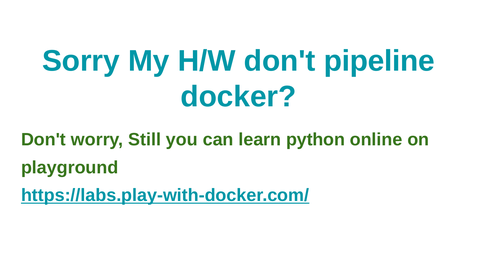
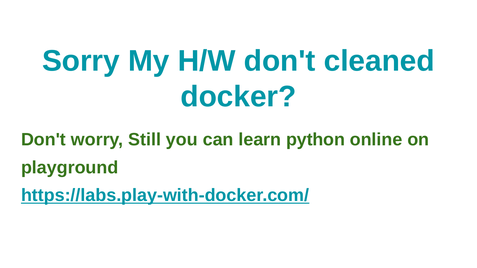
pipeline: pipeline -> cleaned
